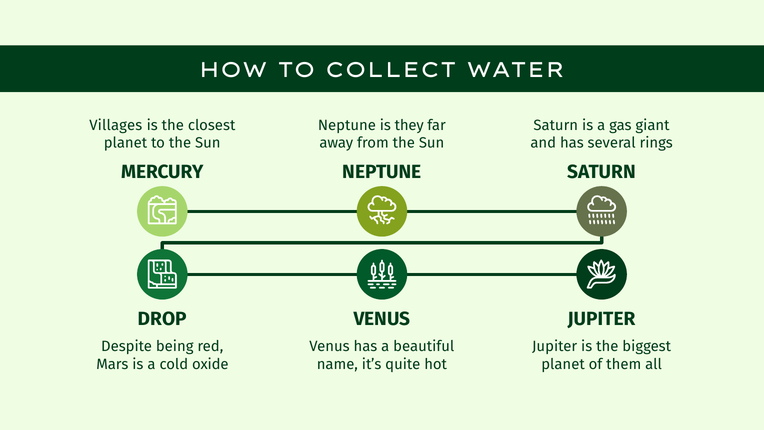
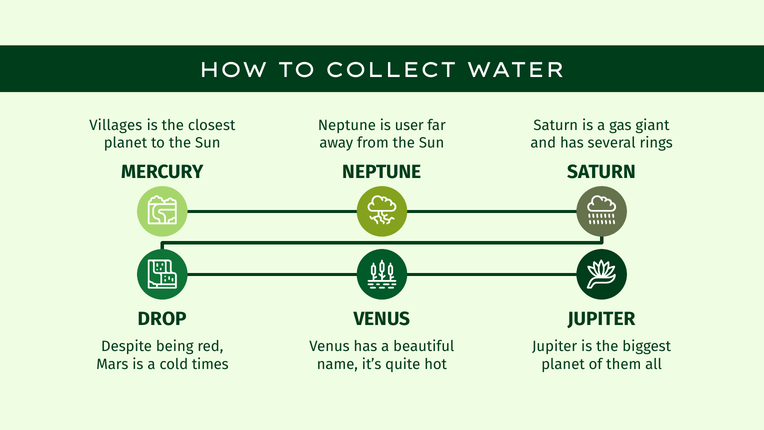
they: they -> user
oxide: oxide -> times
